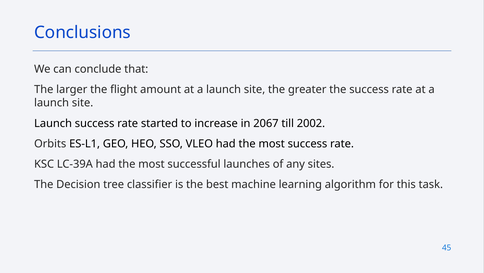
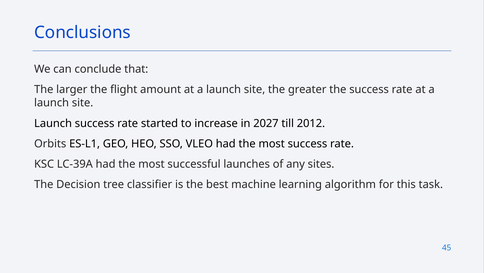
2067: 2067 -> 2027
2002: 2002 -> 2012
